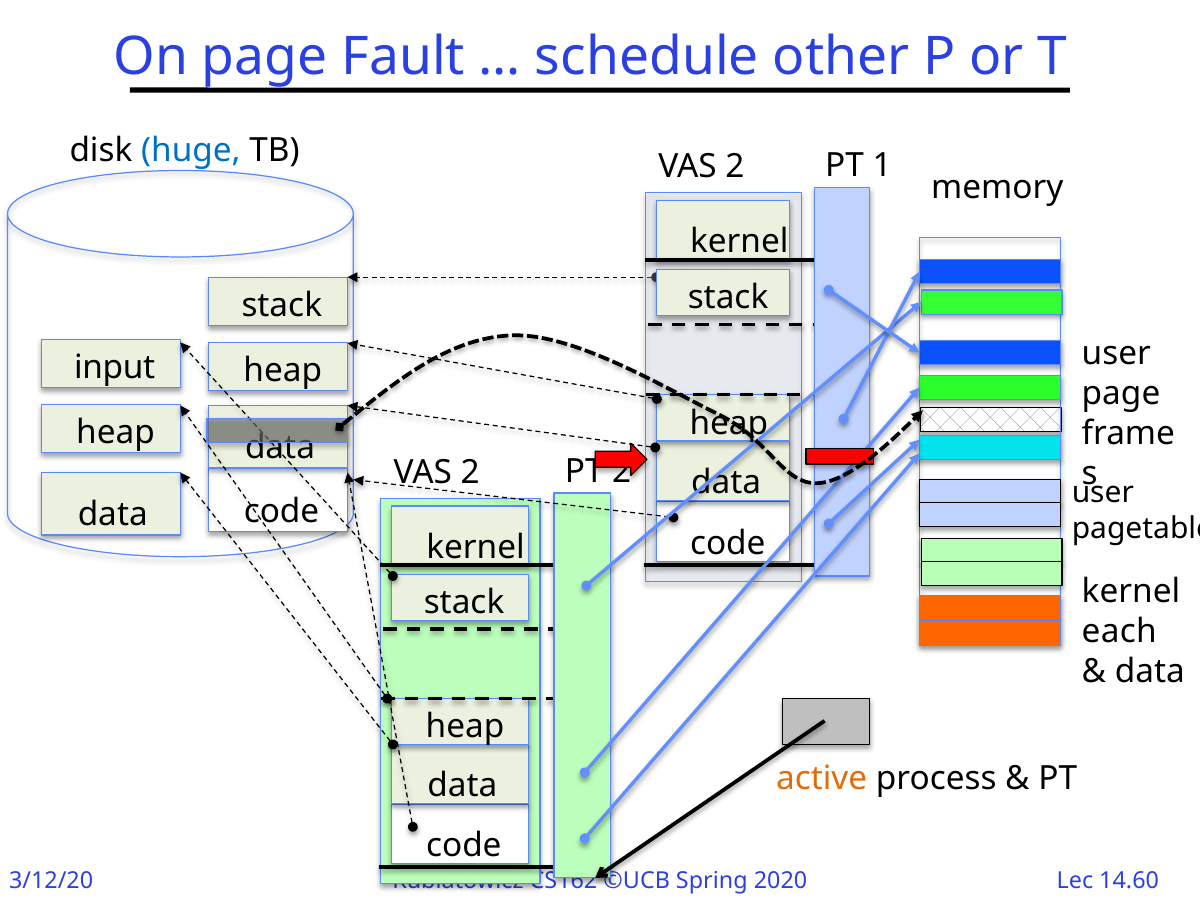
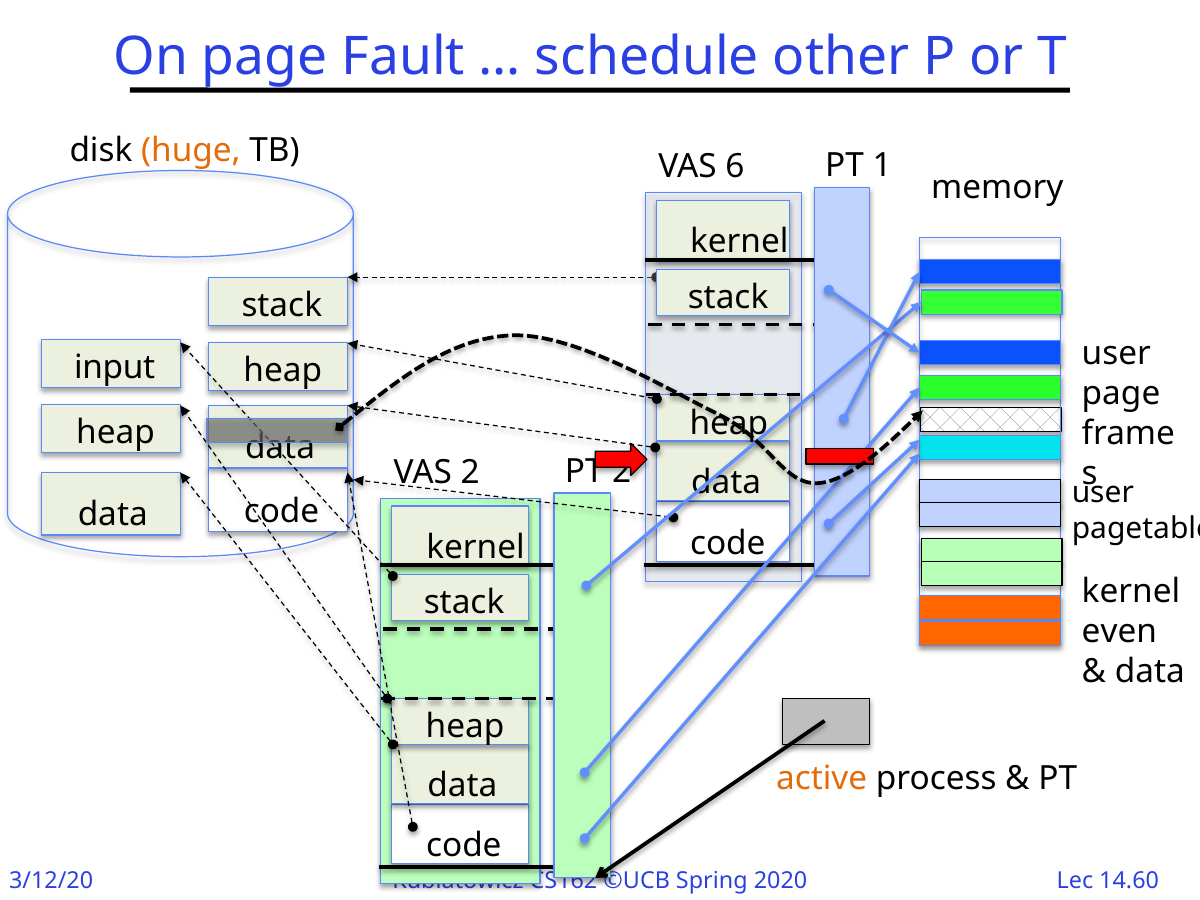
huge colour: blue -> orange
2 at (735, 167): 2 -> 6
each: each -> even
